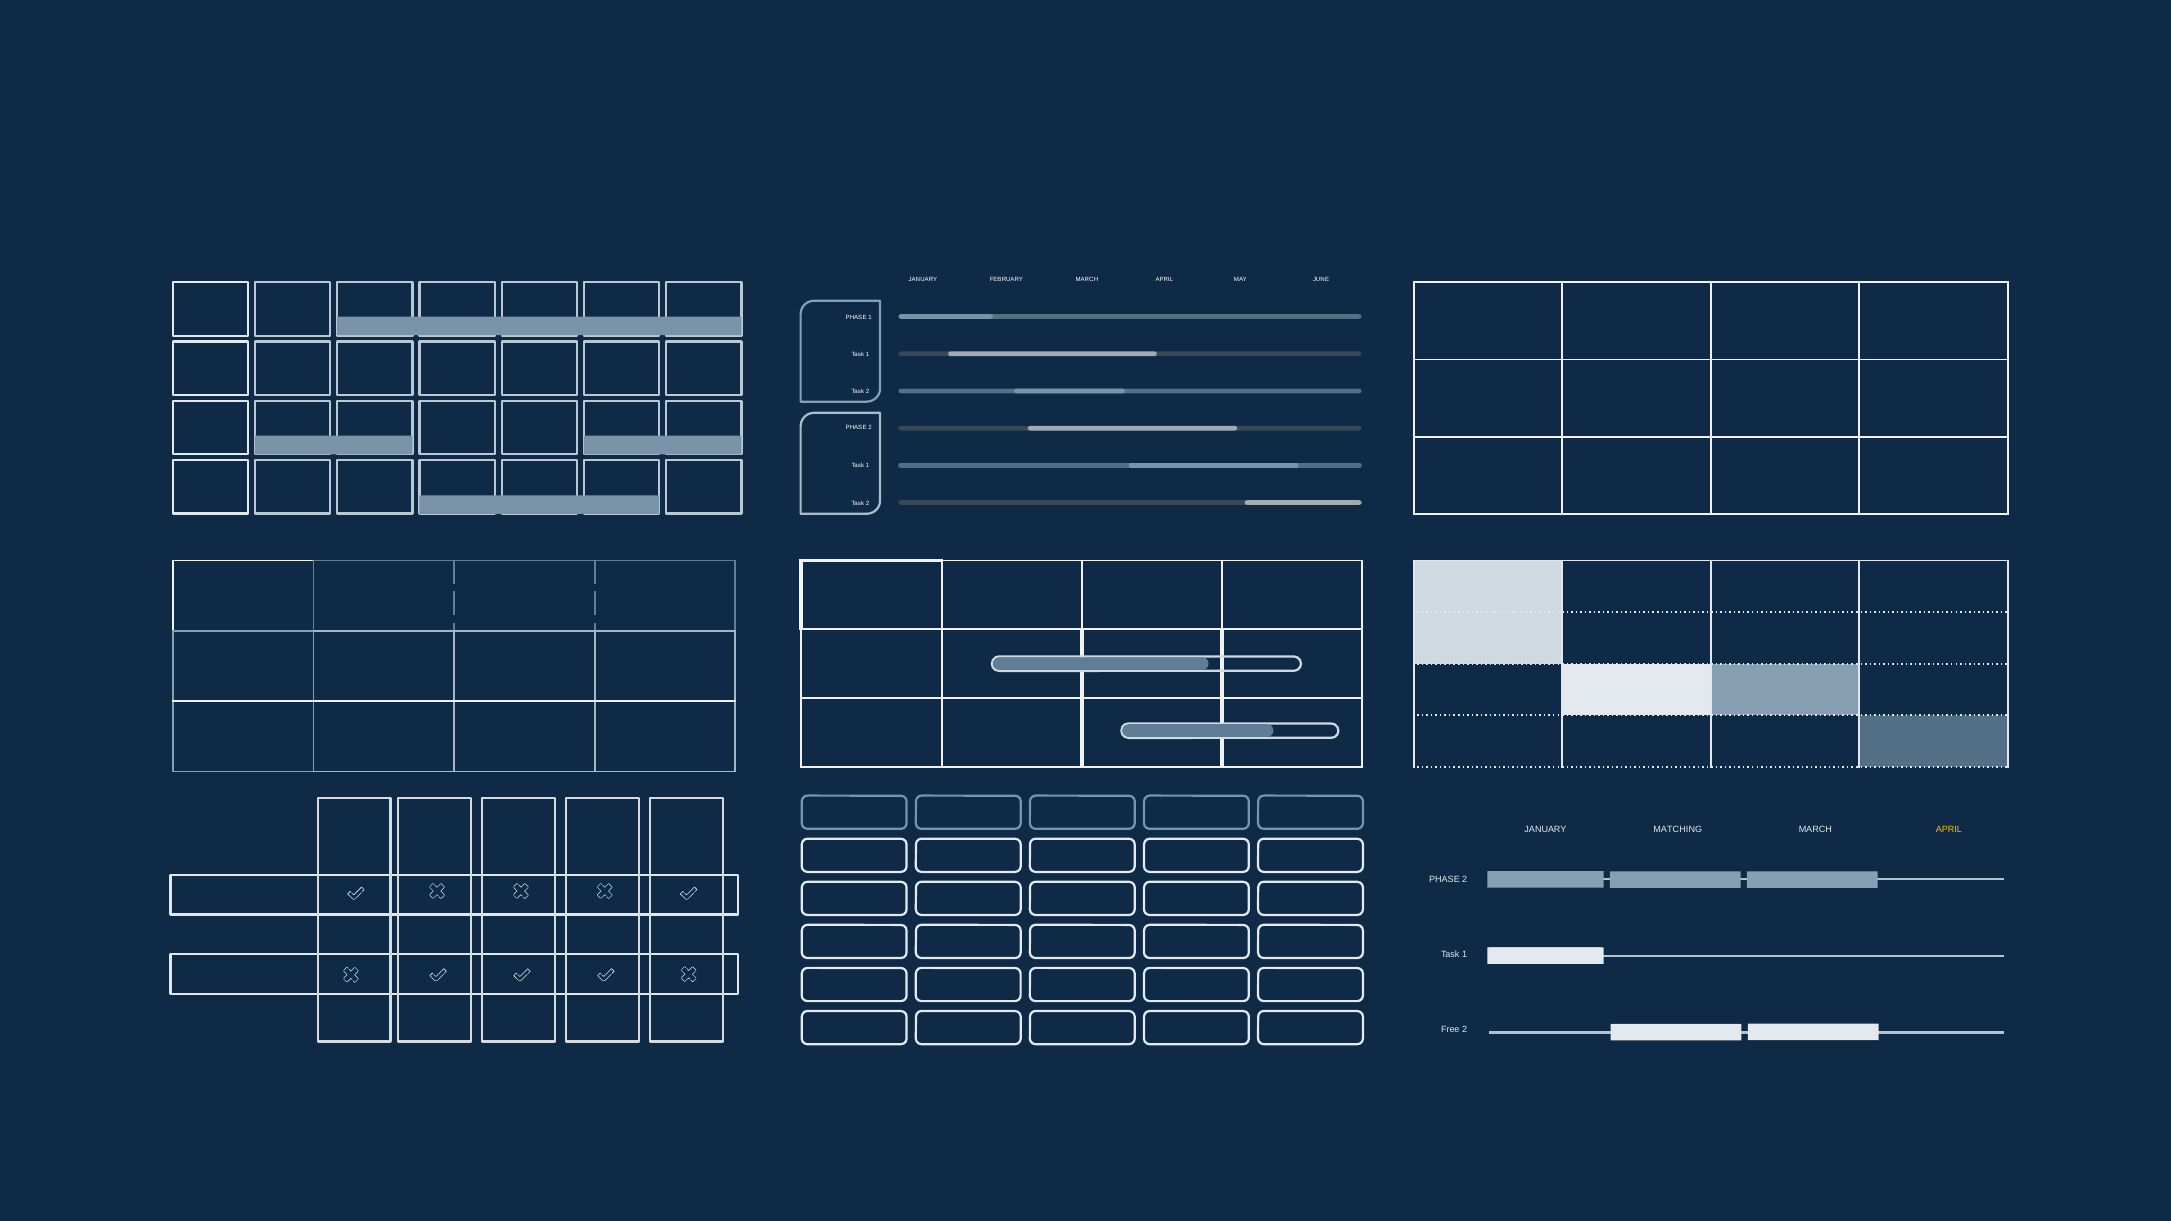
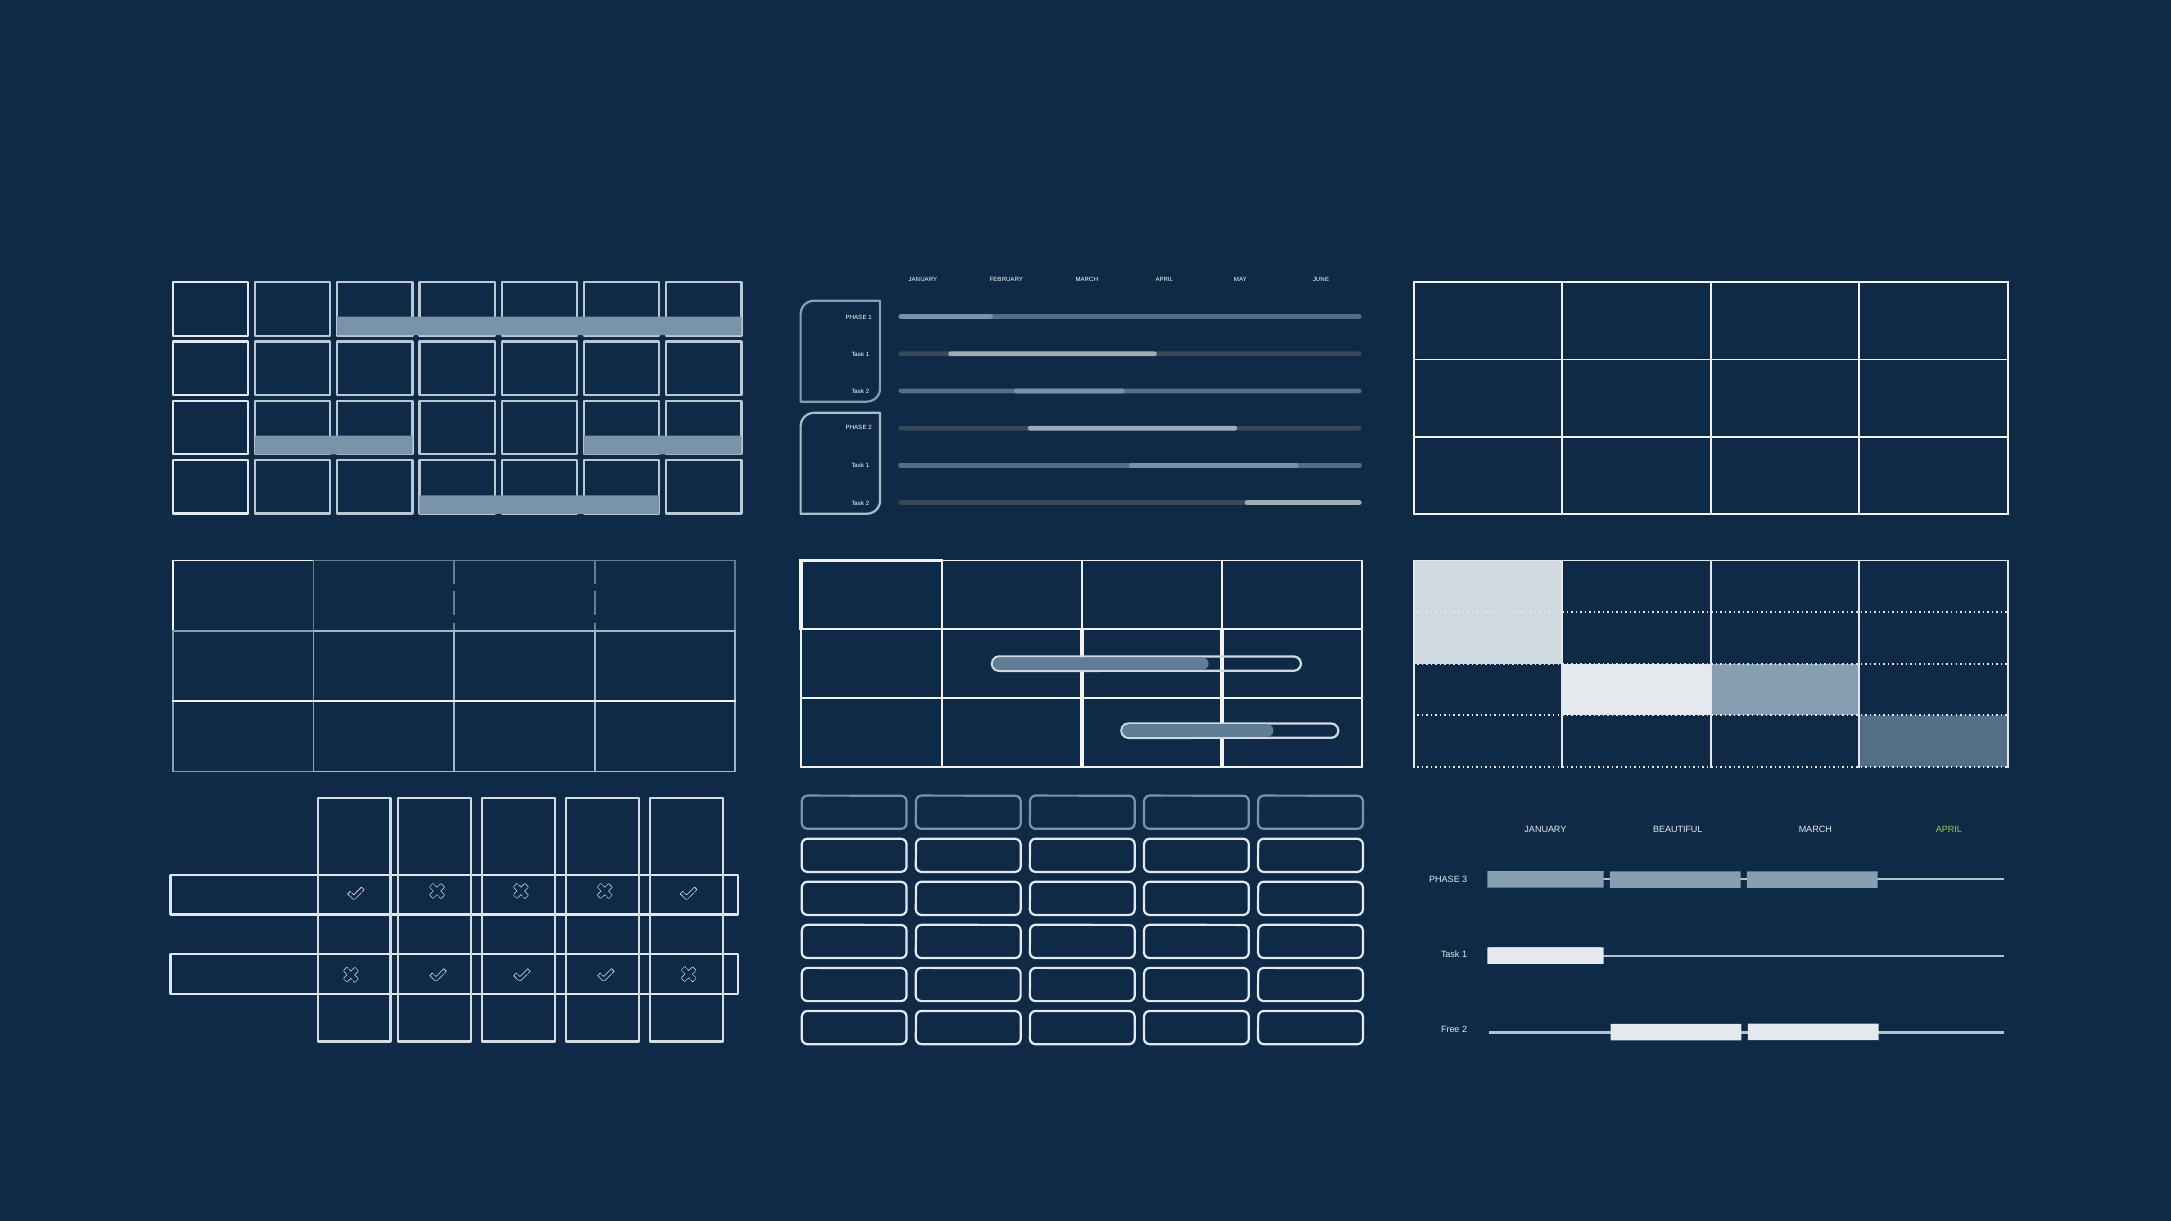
MATCHING: MATCHING -> BEAUTIFUL
APRIL at (1949, 830) colour: yellow -> light green
2 at (1465, 880): 2 -> 3
